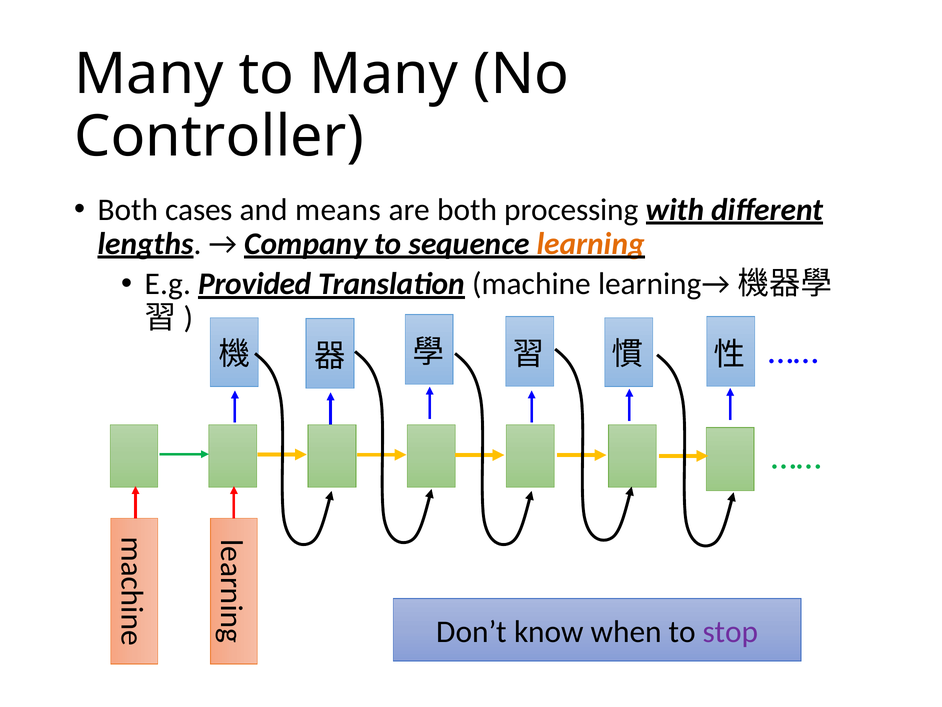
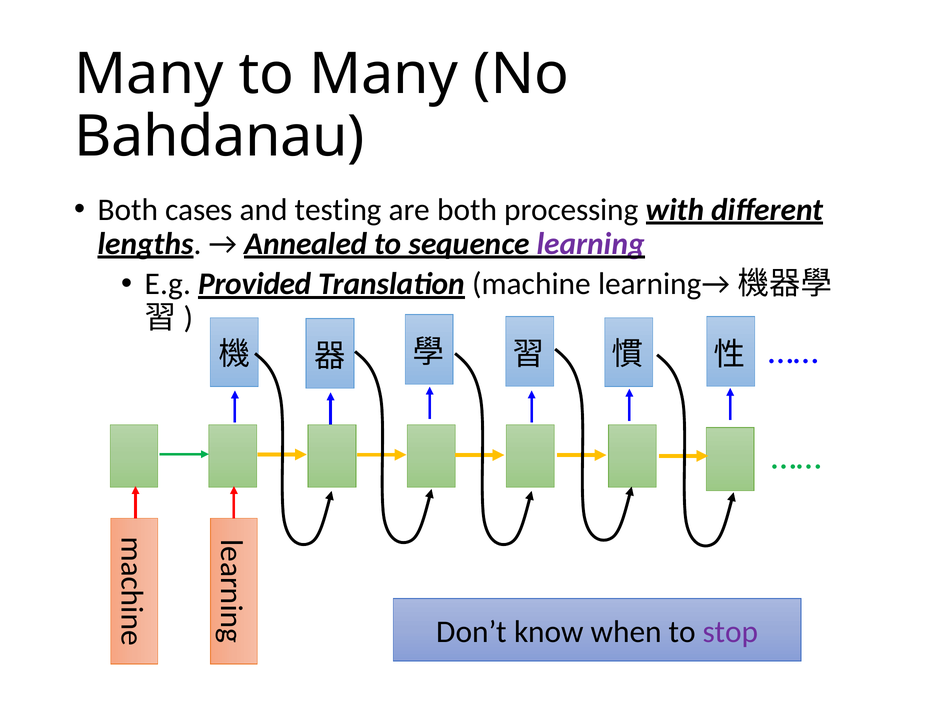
Controller: Controller -> Bahdanau
means: means -> testing
Company: Company -> Annealed
learning colour: orange -> purple
